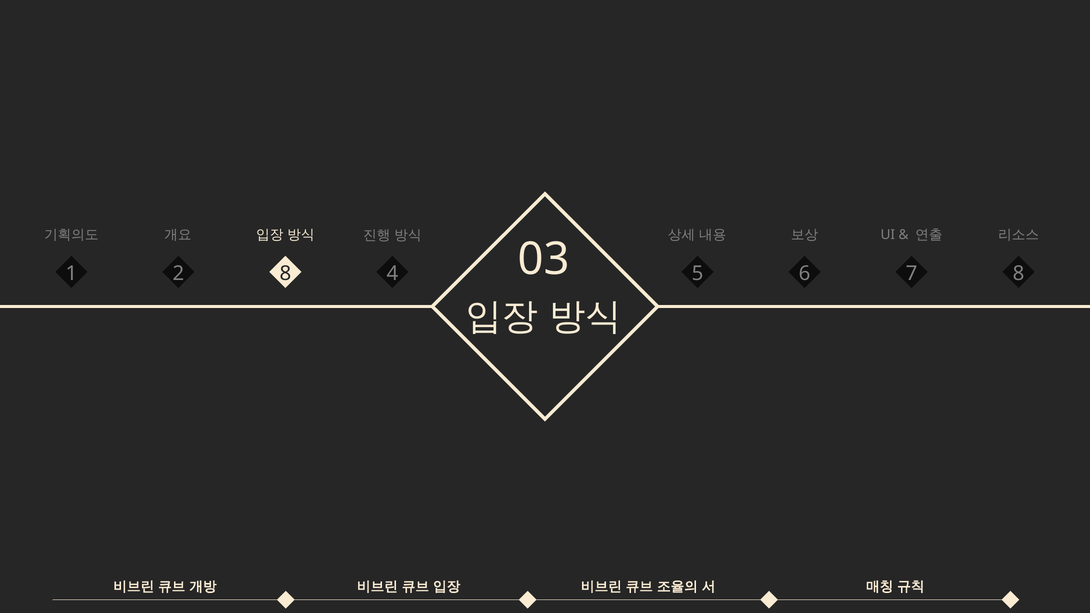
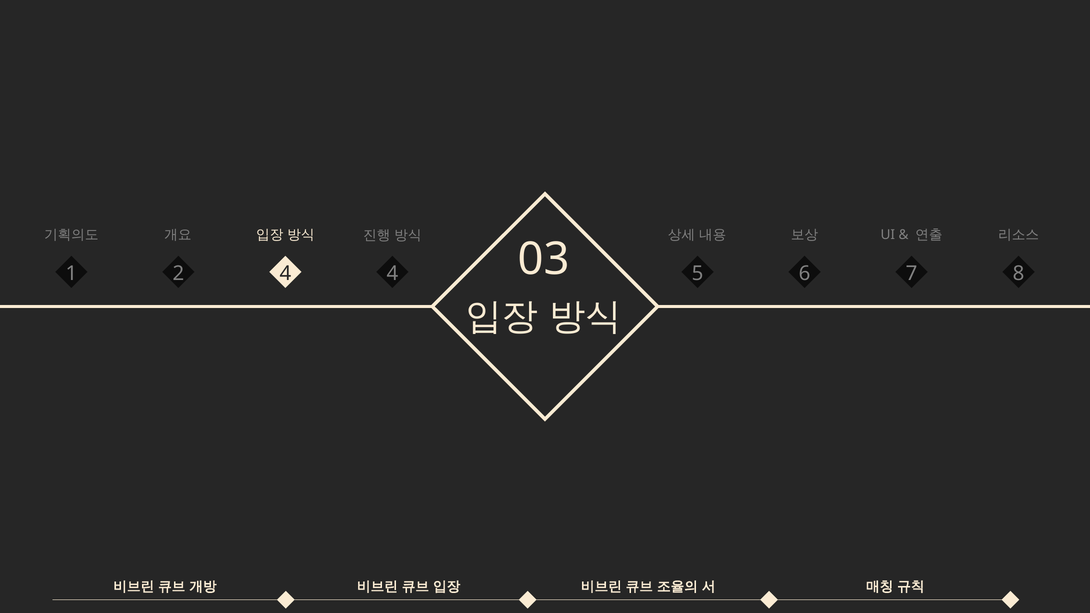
2 8: 8 -> 4
